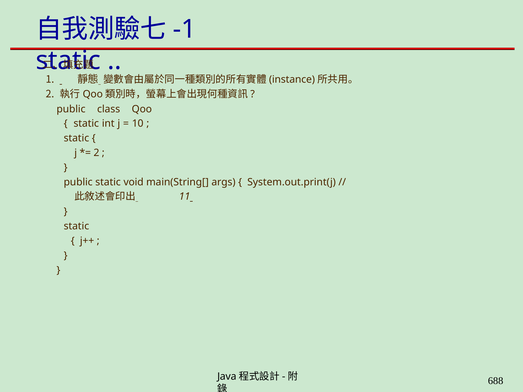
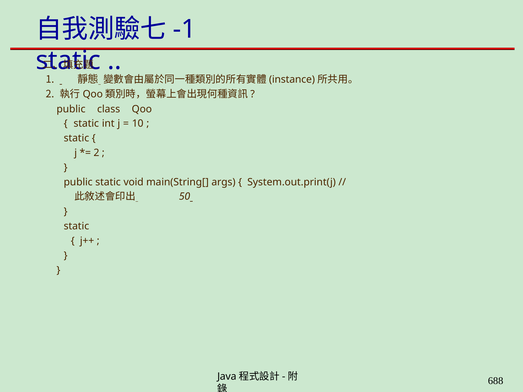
11: 11 -> 50
